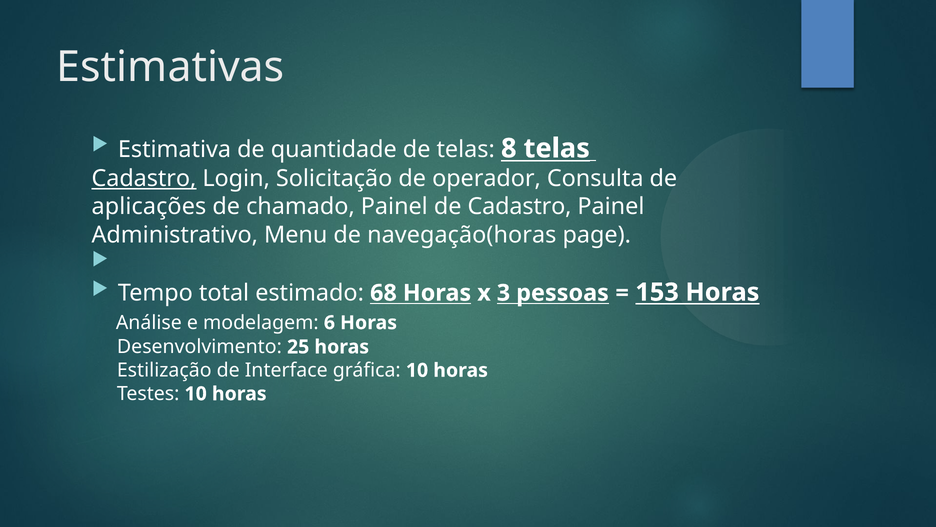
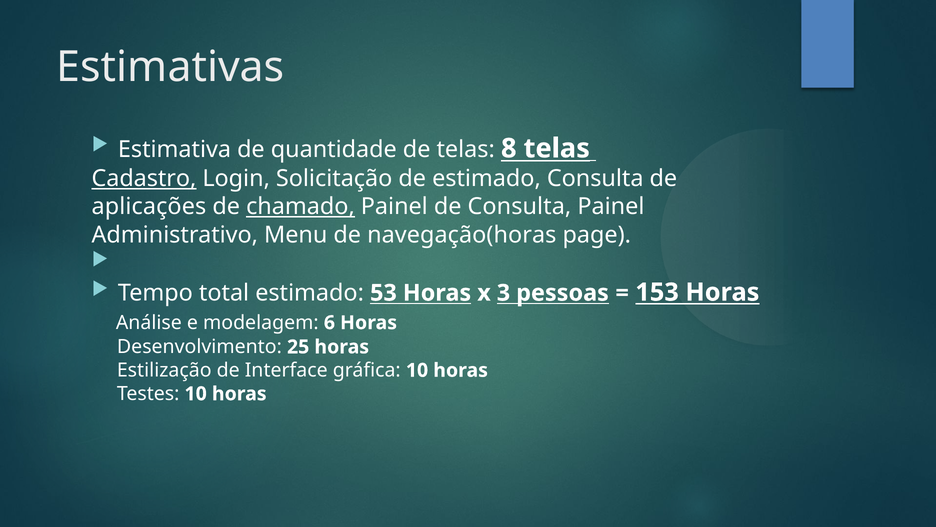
de operador: operador -> estimado
chamado underline: none -> present
de Cadastro: Cadastro -> Consulta
68: 68 -> 53
